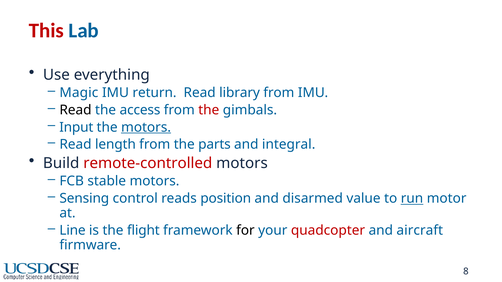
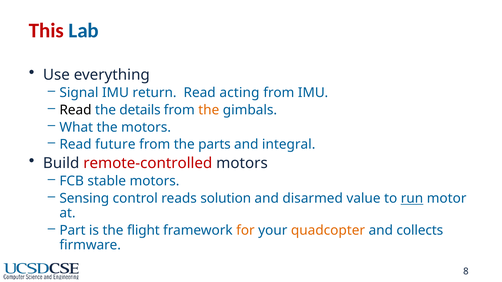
Magic: Magic -> Signal
library: library -> acting
access: access -> details
the at (209, 110) colour: red -> orange
Input: Input -> What
motors at (146, 127) underline: present -> none
length: length -> future
position: position -> solution
Line: Line -> Part
for colour: black -> orange
quadcopter colour: red -> orange
aircraft: aircraft -> collects
